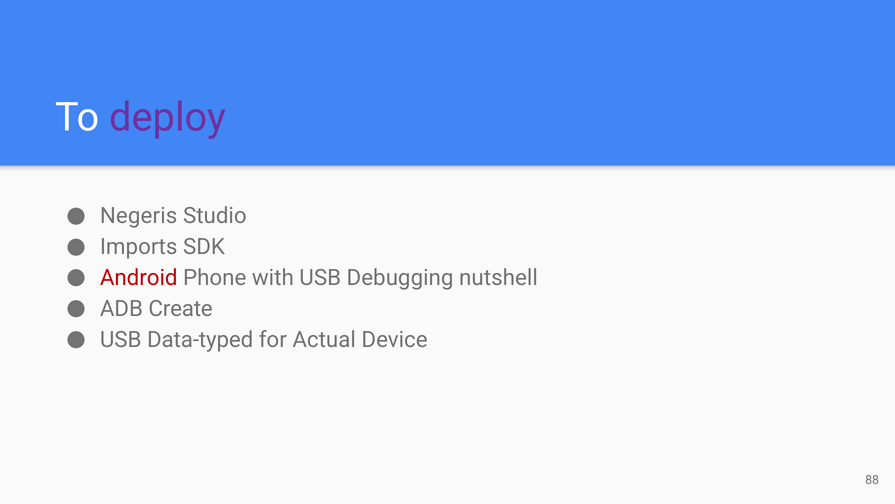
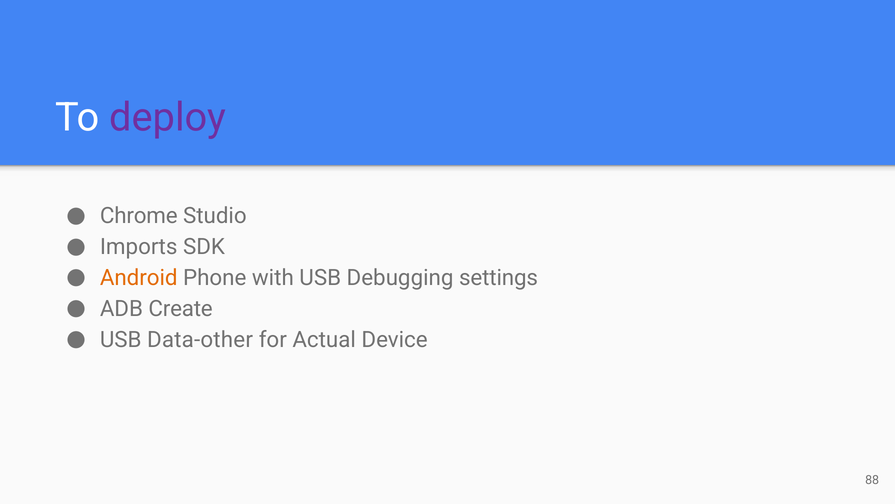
Negeris: Negeris -> Chrome
Android colour: red -> orange
nutshell: nutshell -> settings
Data-typed: Data-typed -> Data-other
